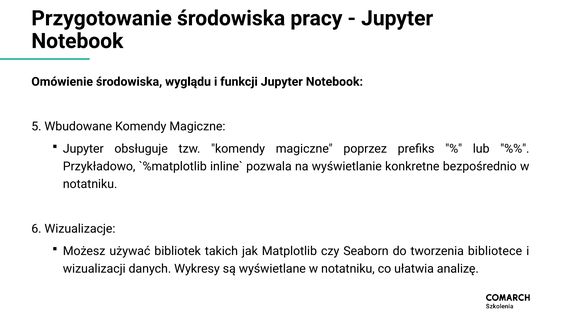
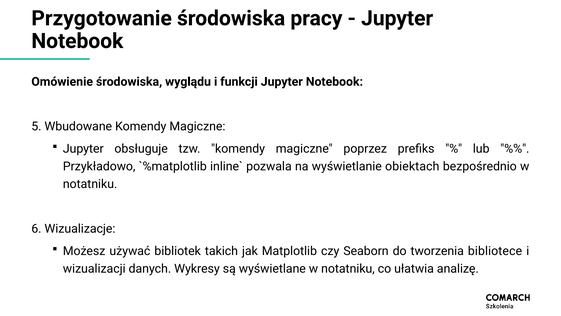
konkretne: konkretne -> obiektach
